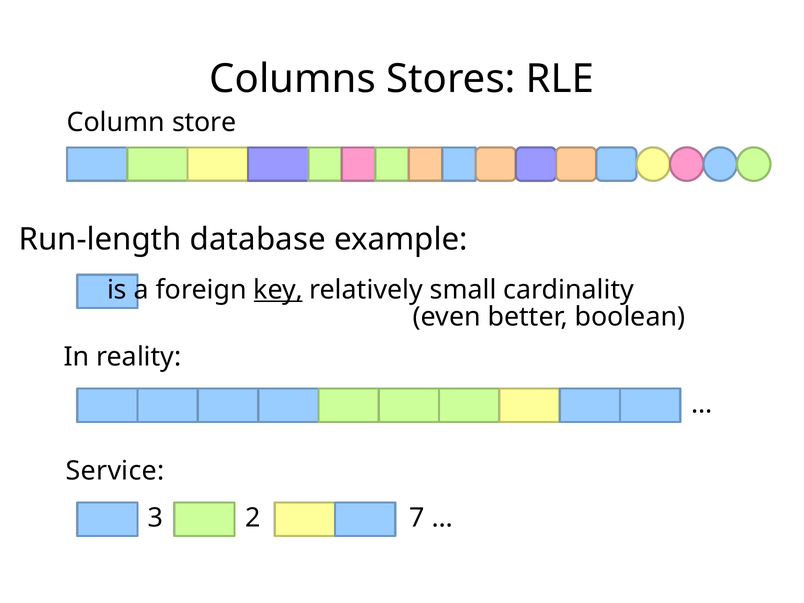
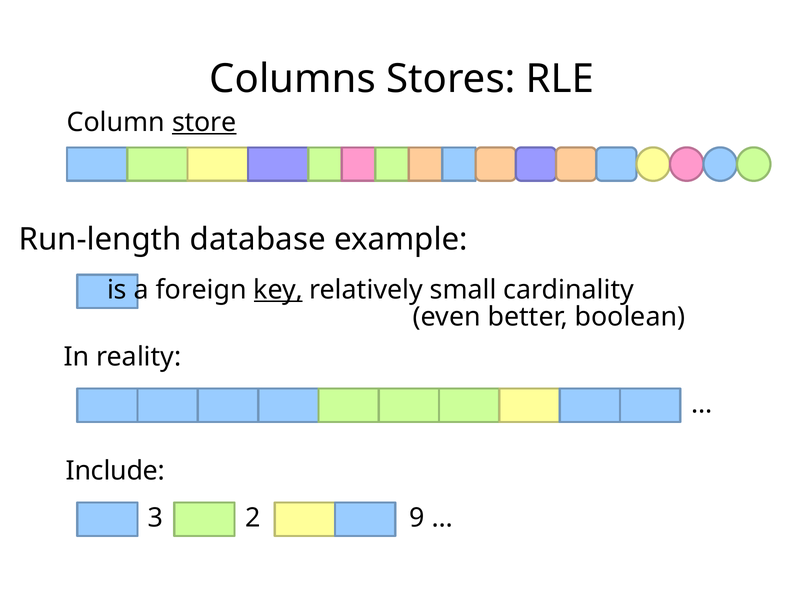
store underline: none -> present
Service: Service -> Include
7: 7 -> 9
